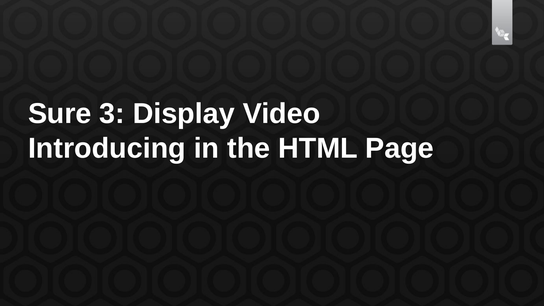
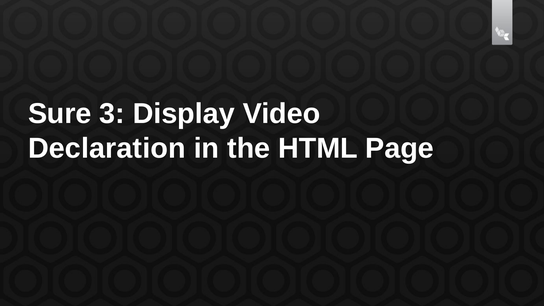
Introducing: Introducing -> Declaration
